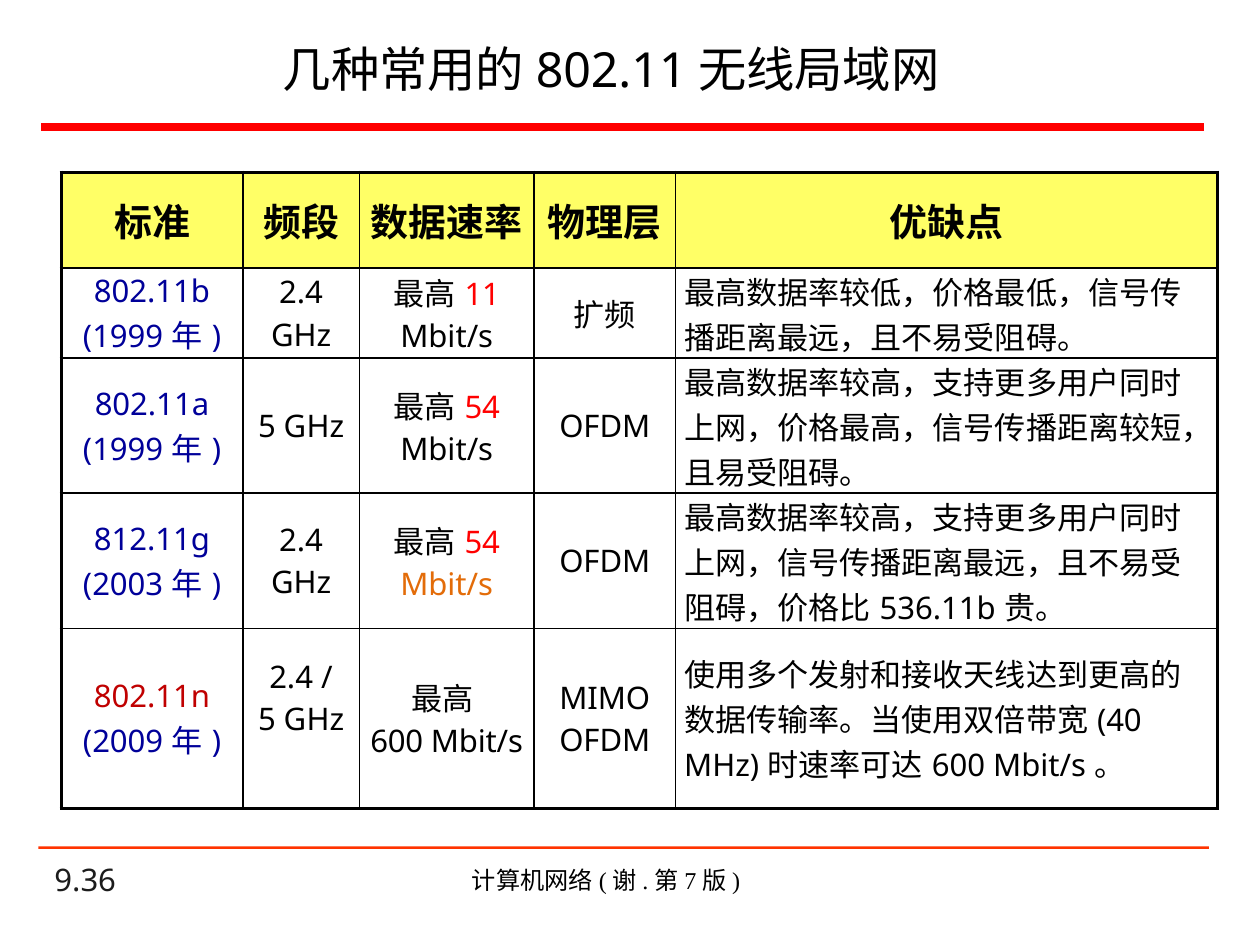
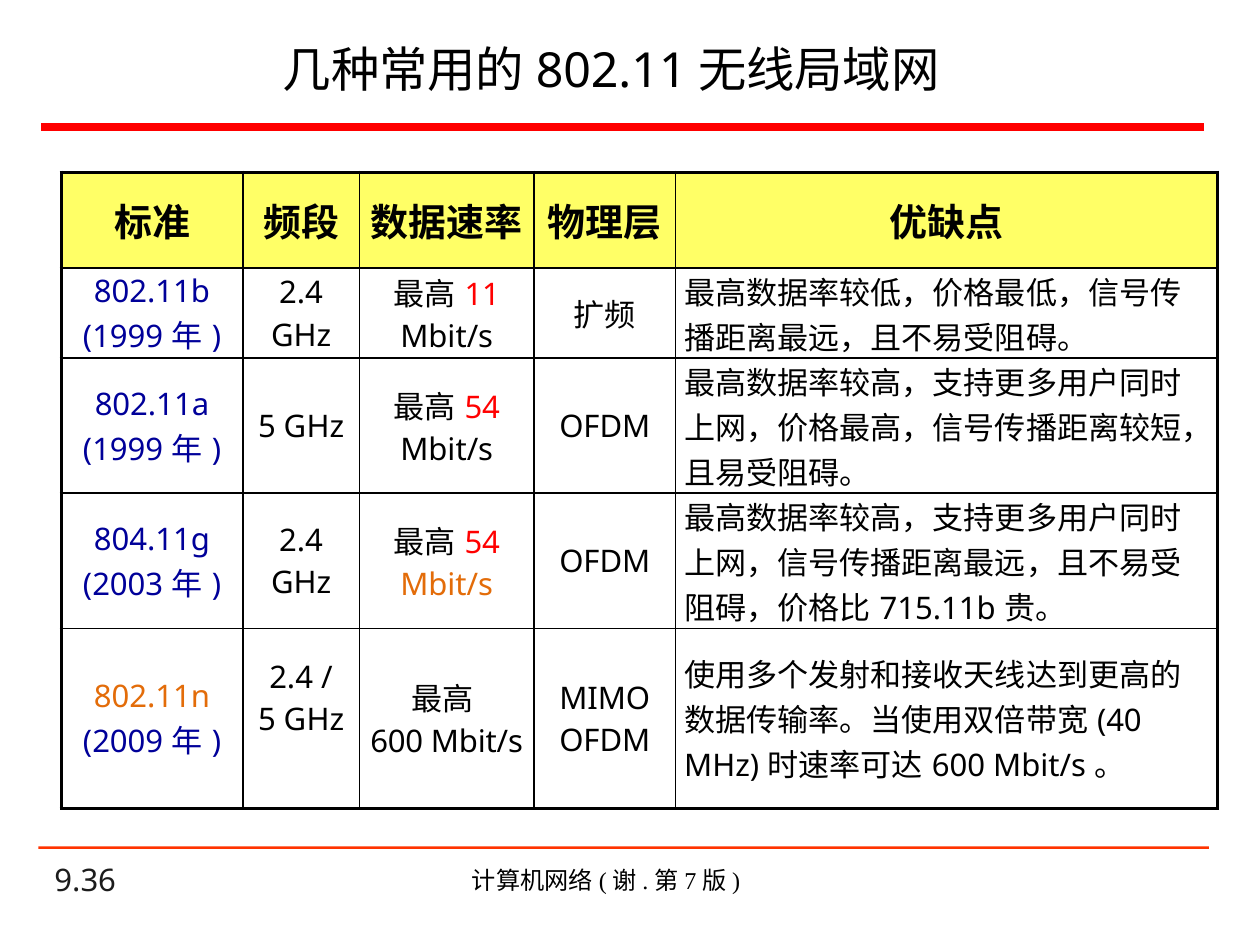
812.11g: 812.11g -> 804.11g
536.11b: 536.11b -> 715.11b
802.11n colour: red -> orange
